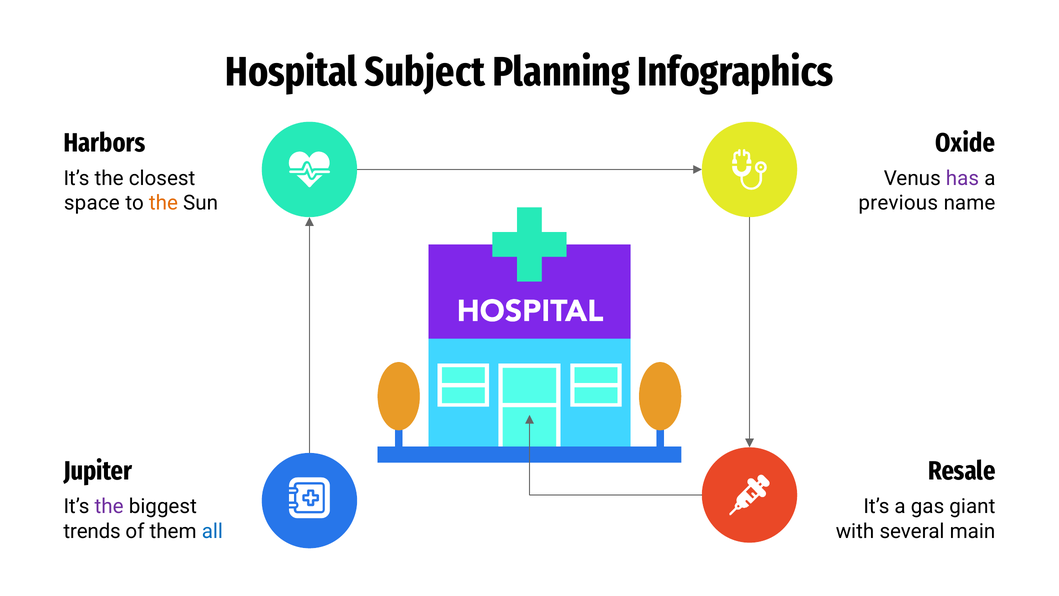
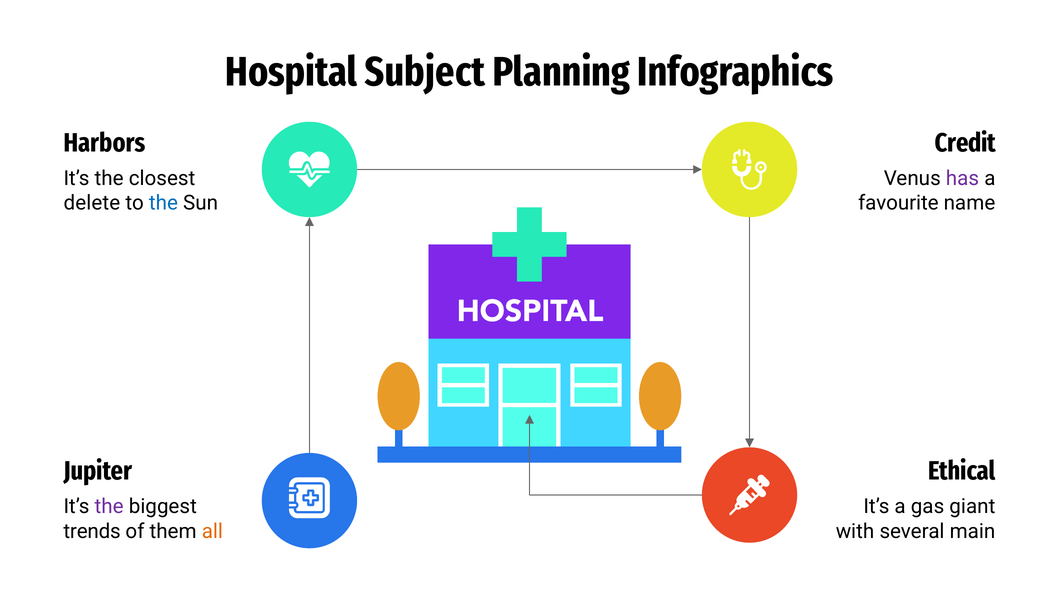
Oxide: Oxide -> Credit
space: space -> delete
the at (163, 203) colour: orange -> blue
previous: previous -> favourite
Resale: Resale -> Ethical
all colour: blue -> orange
